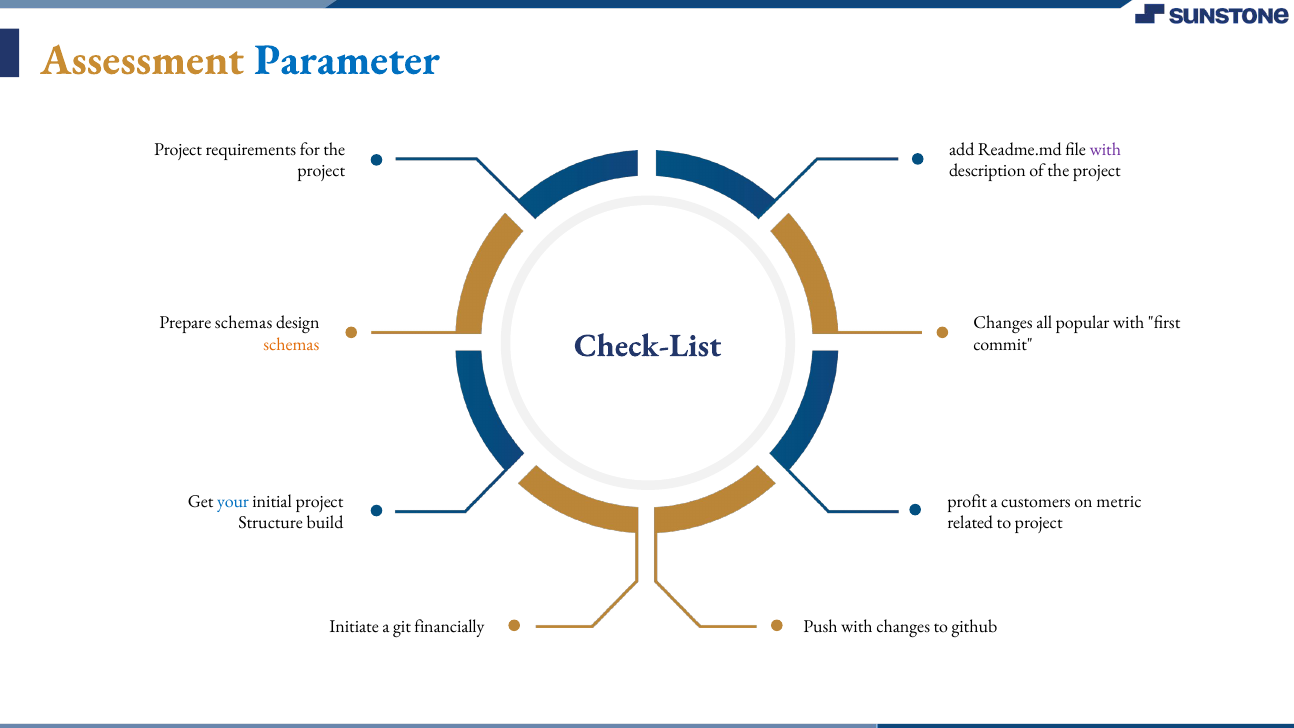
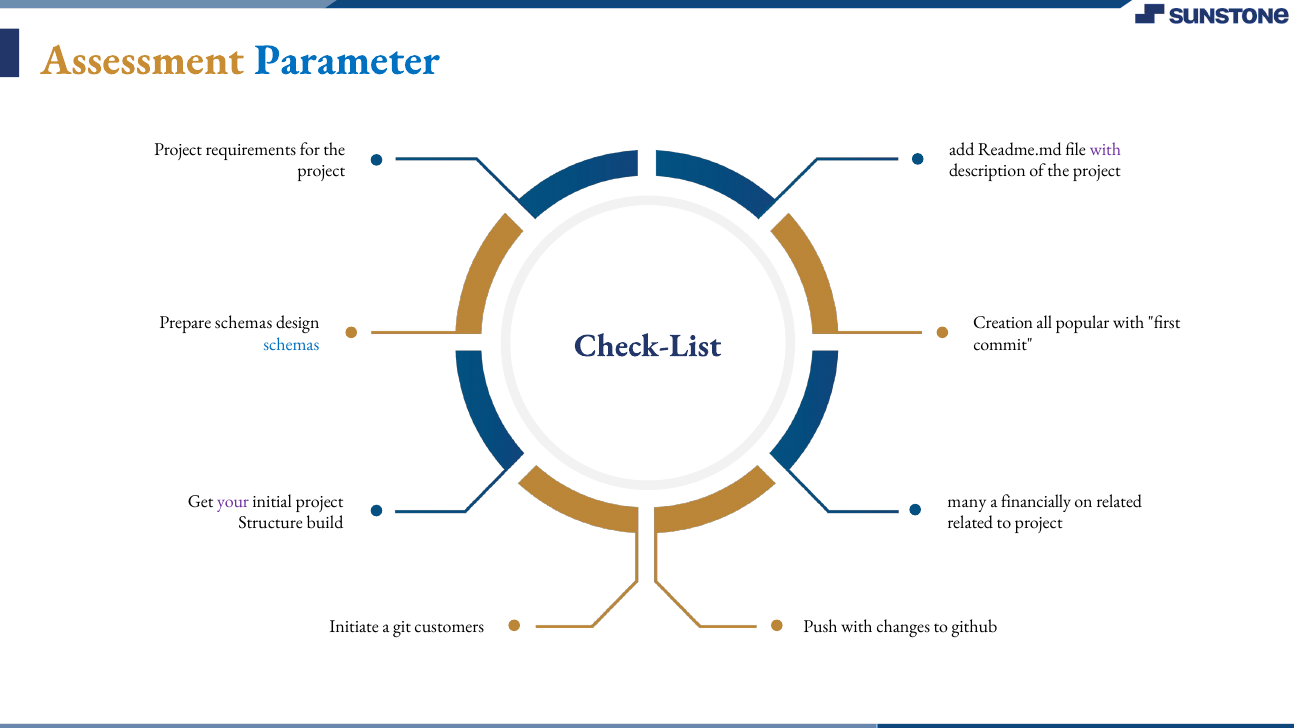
Changes at (1003, 323): Changes -> Creation
schemas at (291, 344) colour: orange -> blue
your colour: blue -> purple
profit: profit -> many
customers: customers -> financially
on metric: metric -> related
financially: financially -> customers
